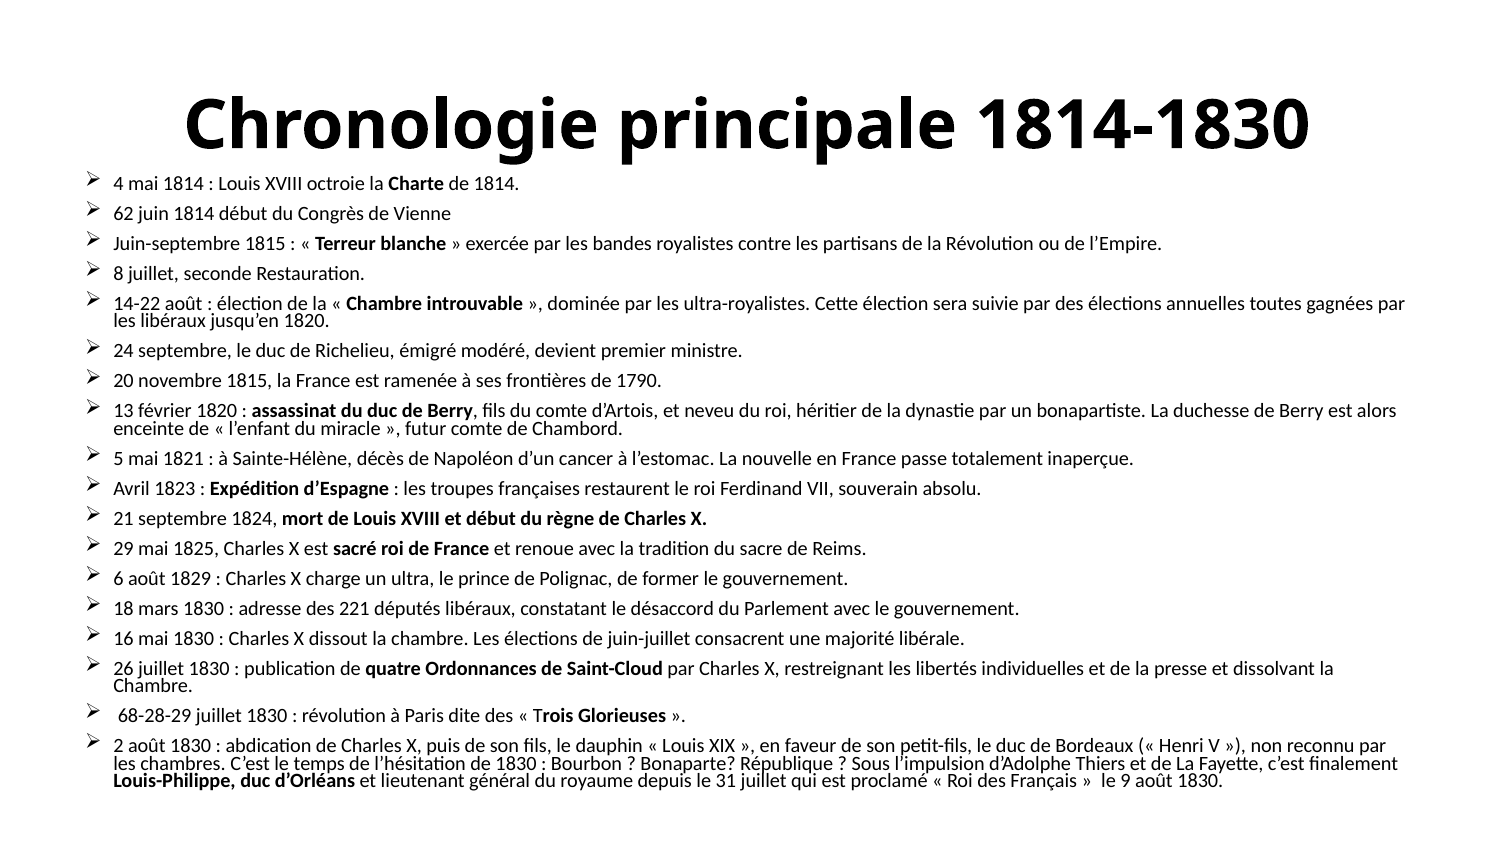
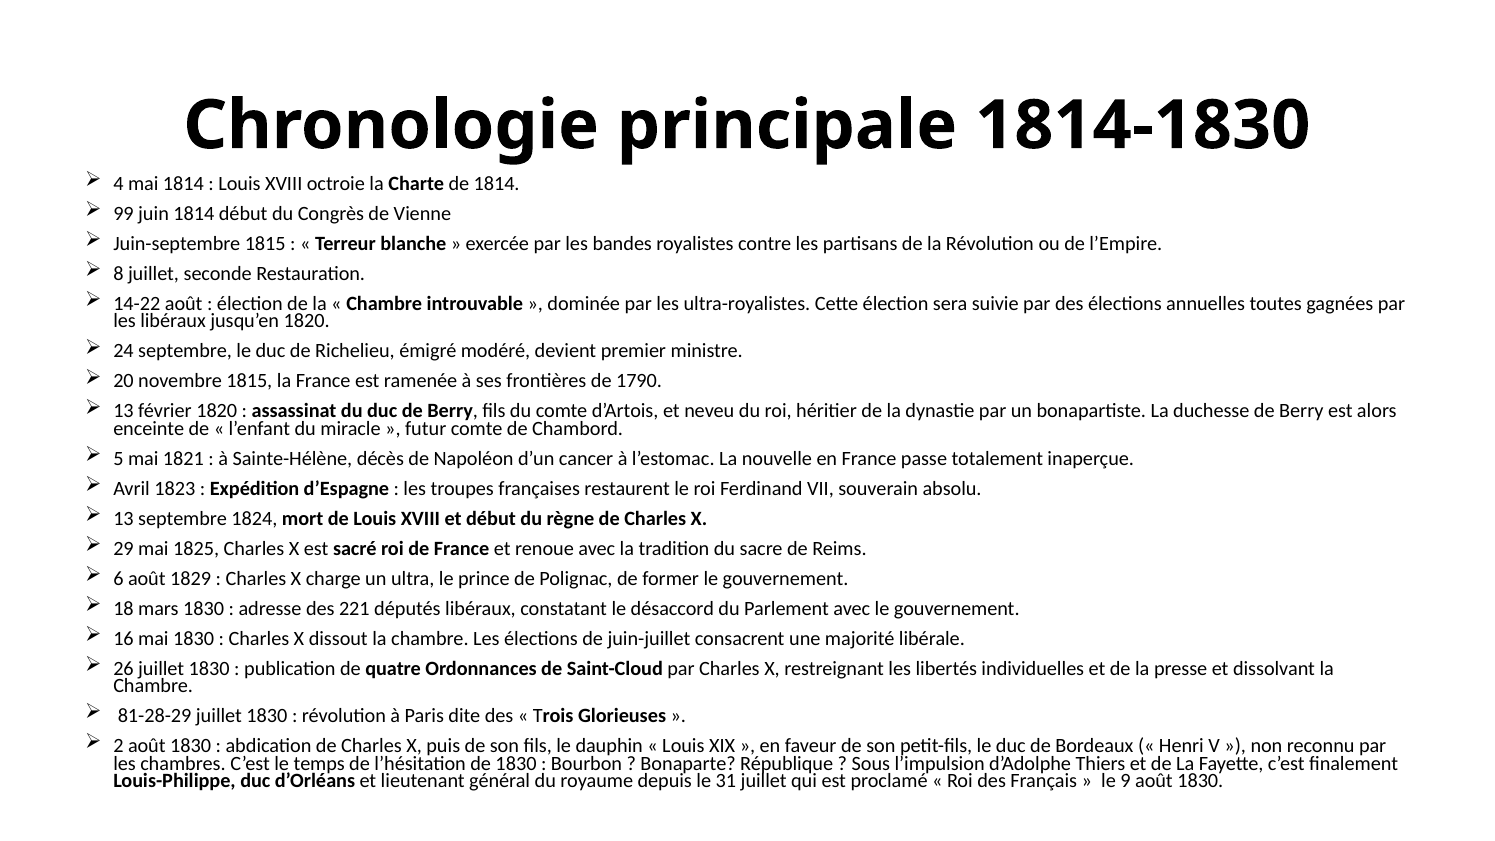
62: 62 -> 99
21 at (123, 518): 21 -> 13
68-28-29: 68-28-29 -> 81-28-29
